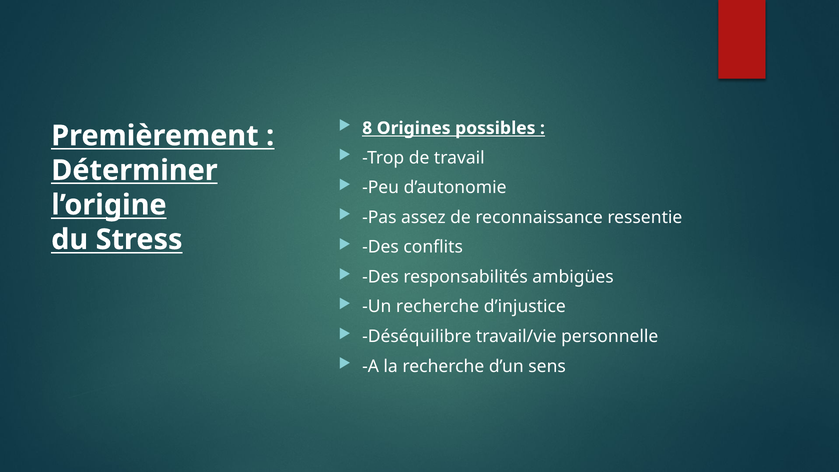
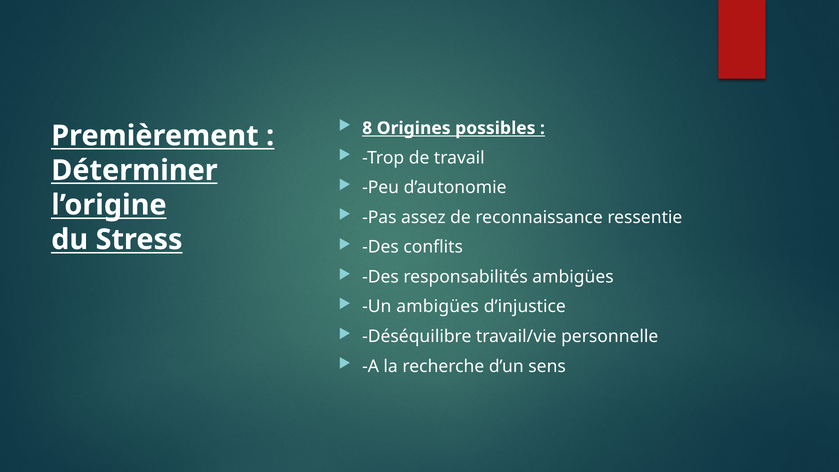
Un recherche: recherche -> ambigües
